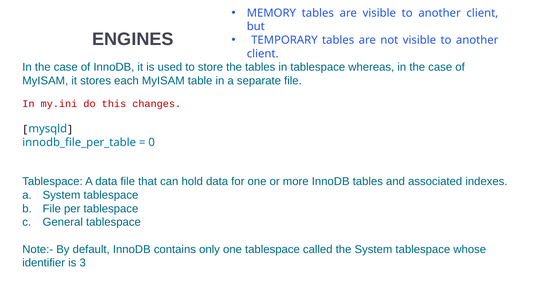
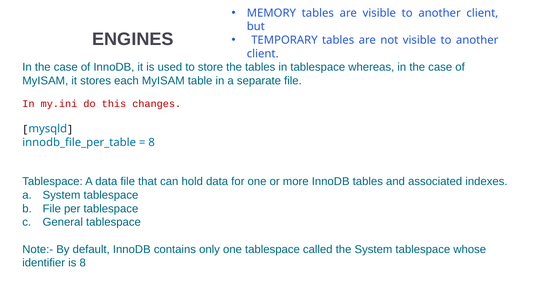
0 at (152, 143): 0 -> 8
is 3: 3 -> 8
